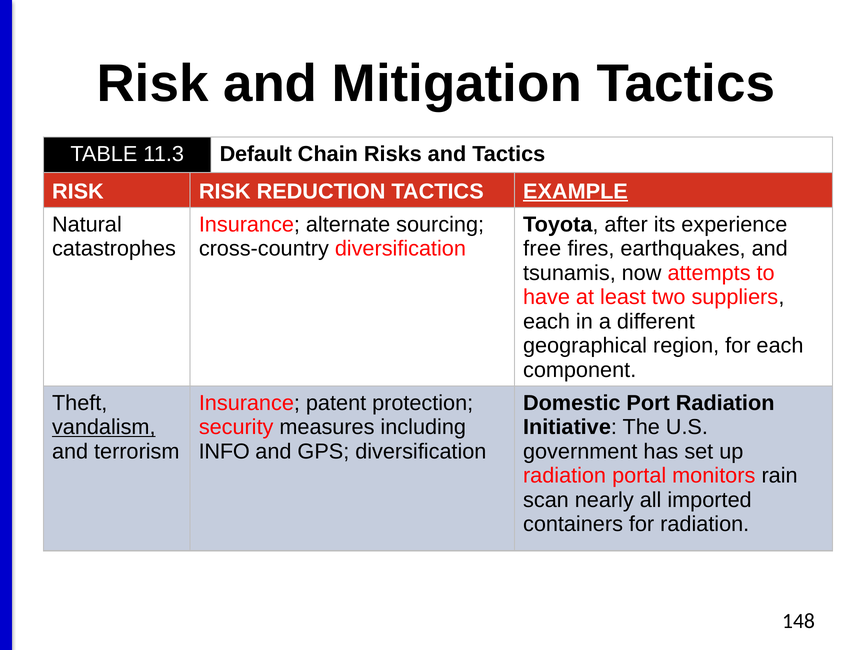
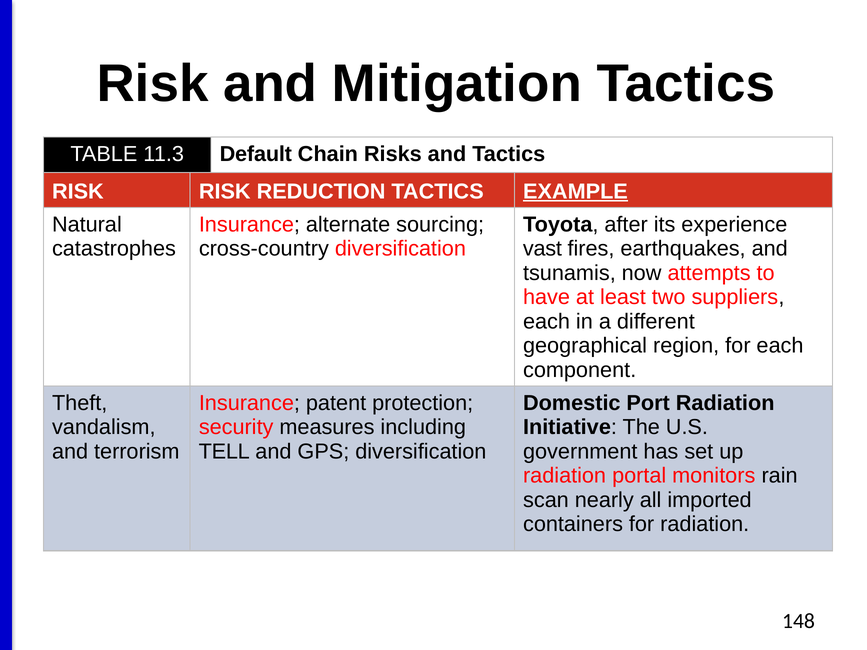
free: free -> vast
vandalism underline: present -> none
INFO: INFO -> TELL
